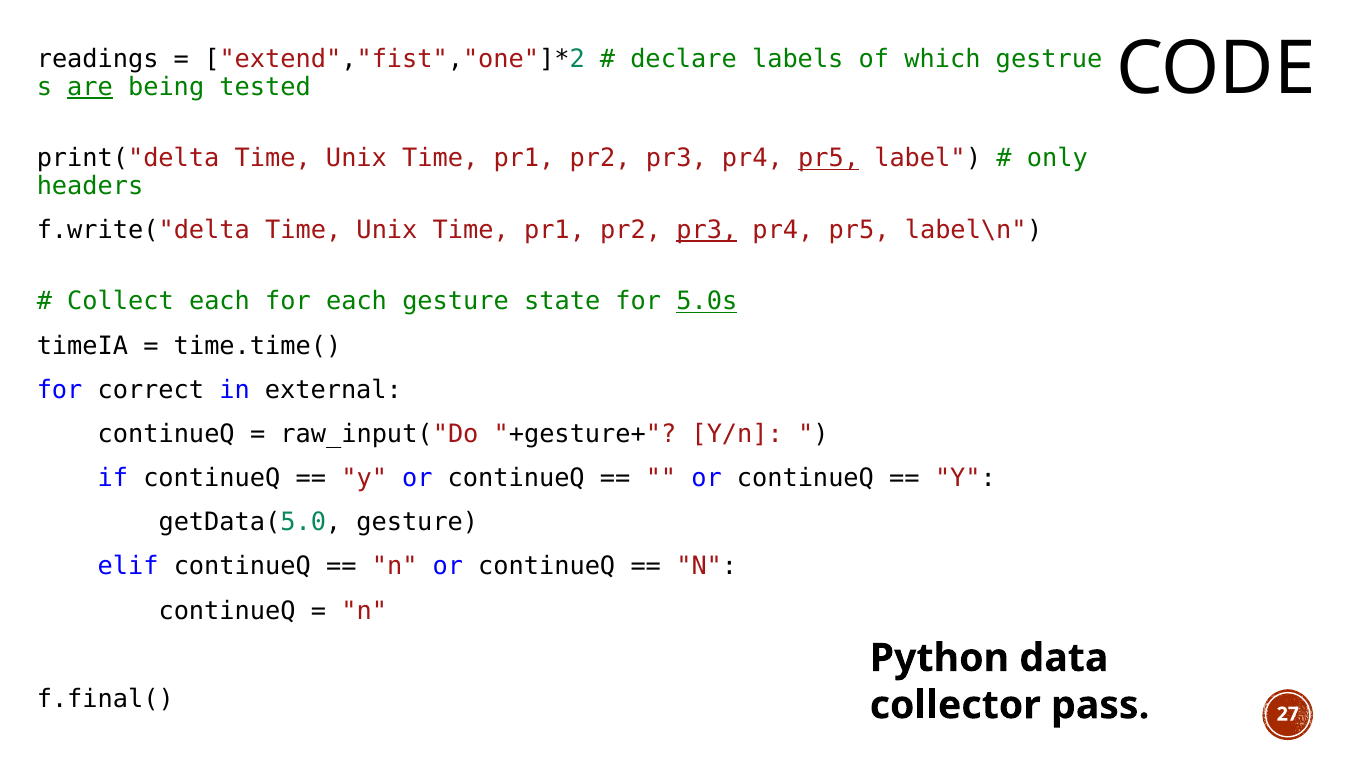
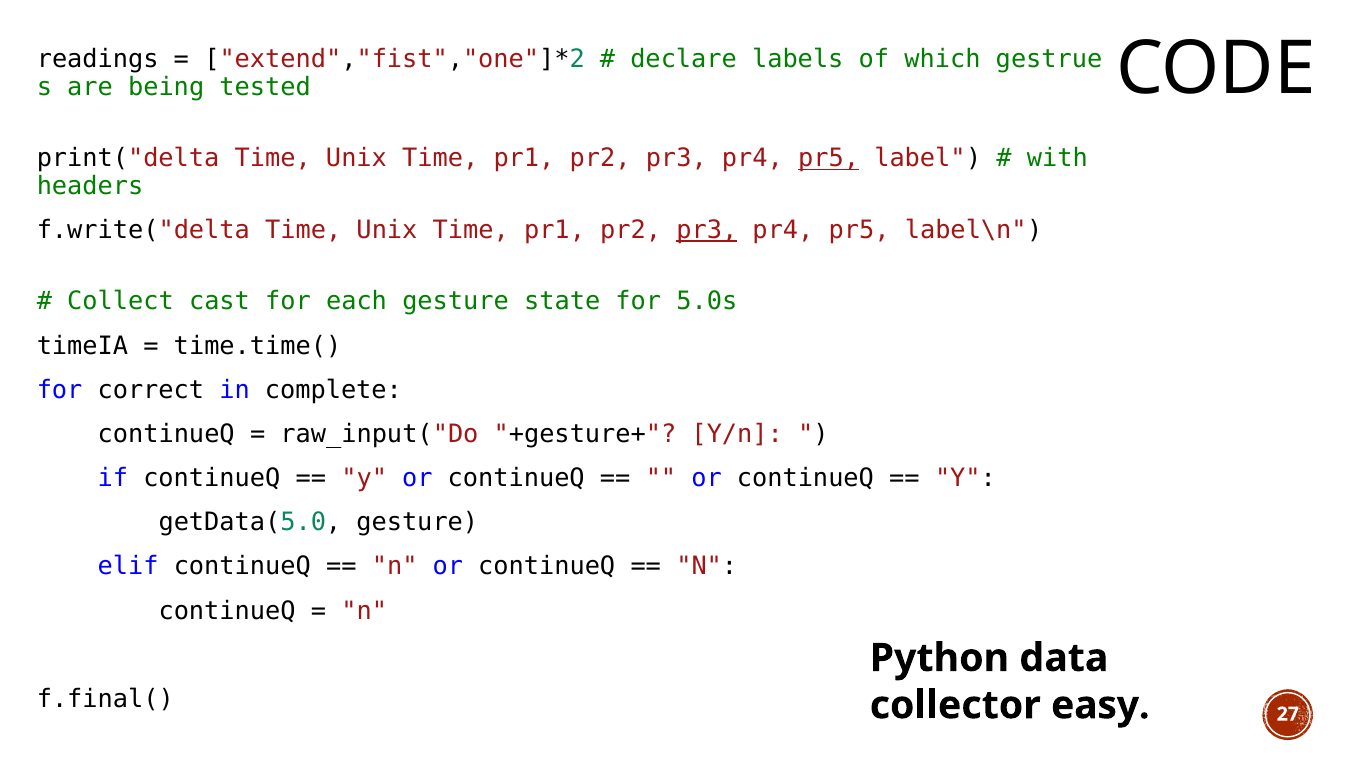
are underline: present -> none
only: only -> with
Collect each: each -> cast
5.0s underline: present -> none
external: external -> complete
pass: pass -> easy
